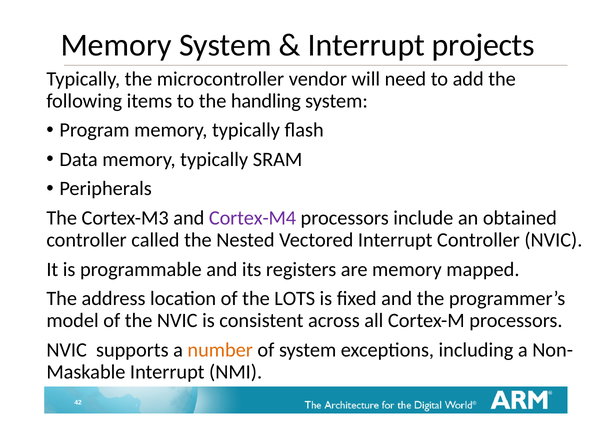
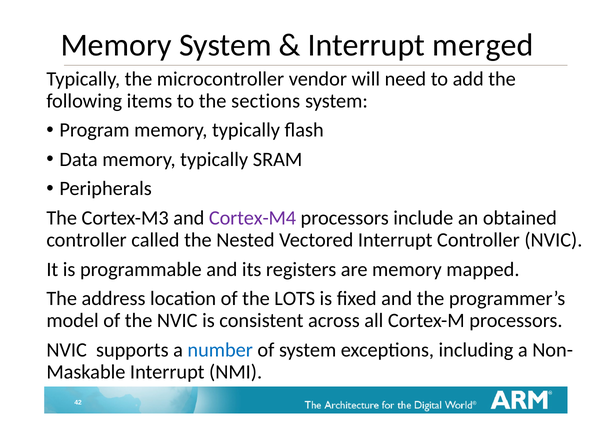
projects: projects -> merged
handling: handling -> sections
number colour: orange -> blue
